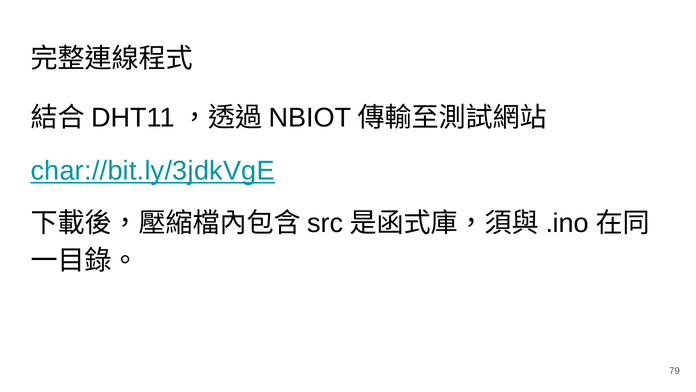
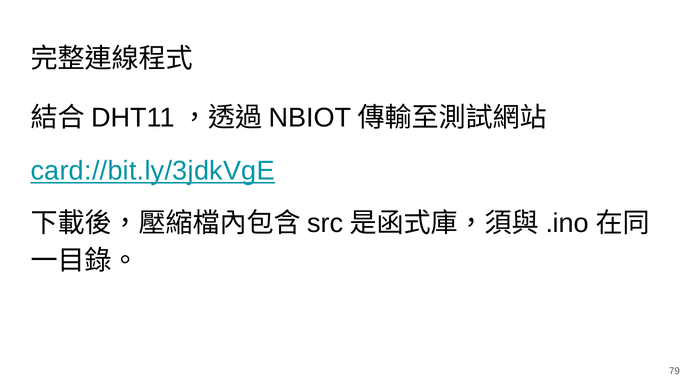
char://bit.ly/3jdkVgE: char://bit.ly/3jdkVgE -> card://bit.ly/3jdkVgE
